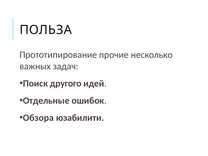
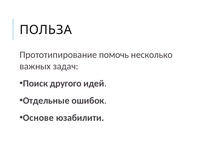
прочие: прочие -> помочь
Обзора: Обзора -> Основе
